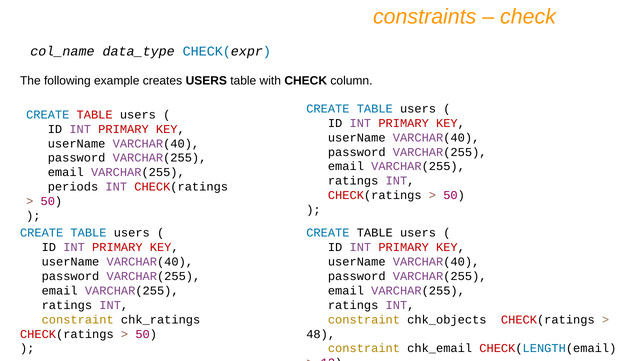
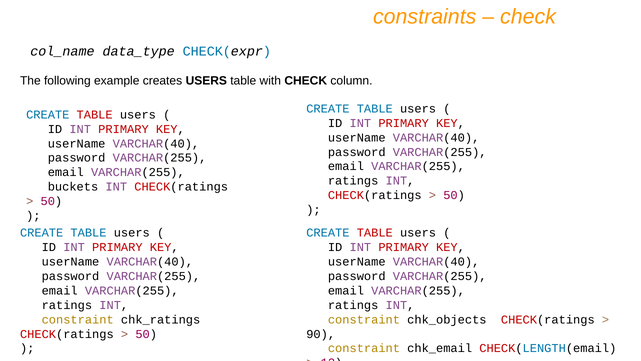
periods: periods -> buckets
TABLE at (375, 233) colour: black -> red
48: 48 -> 90
